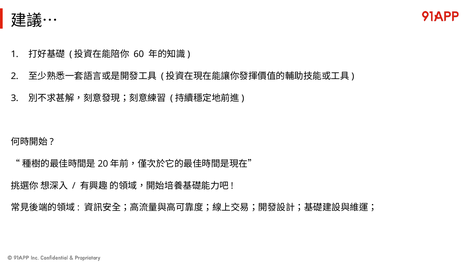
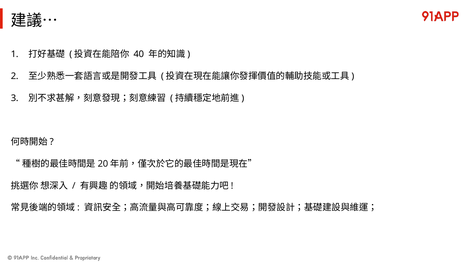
60: 60 -> 40
